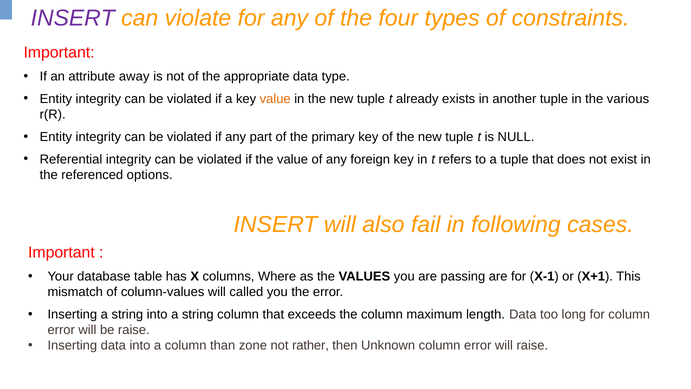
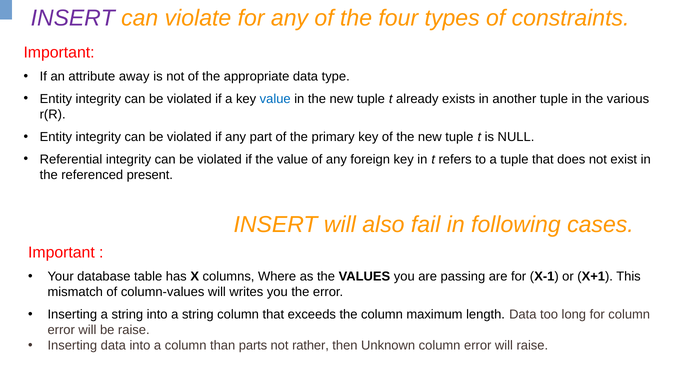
value at (275, 99) colour: orange -> blue
options: options -> present
called: called -> writes
zone: zone -> parts
